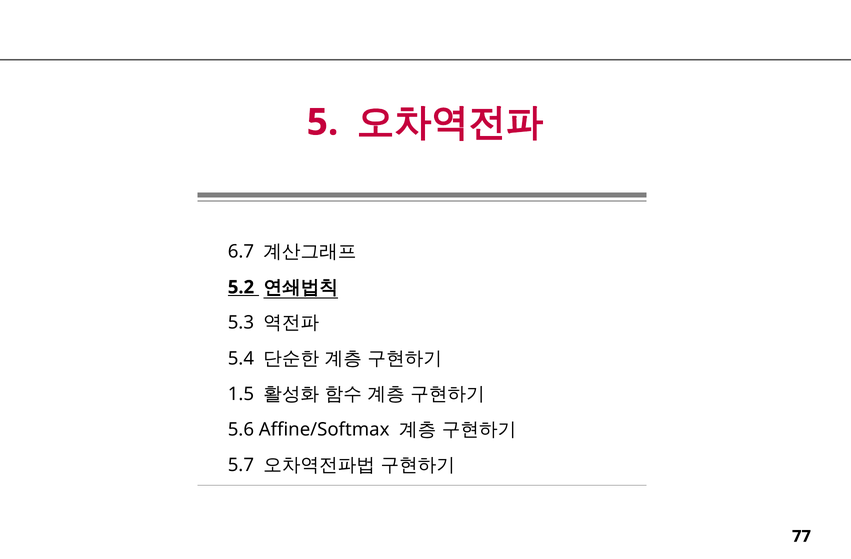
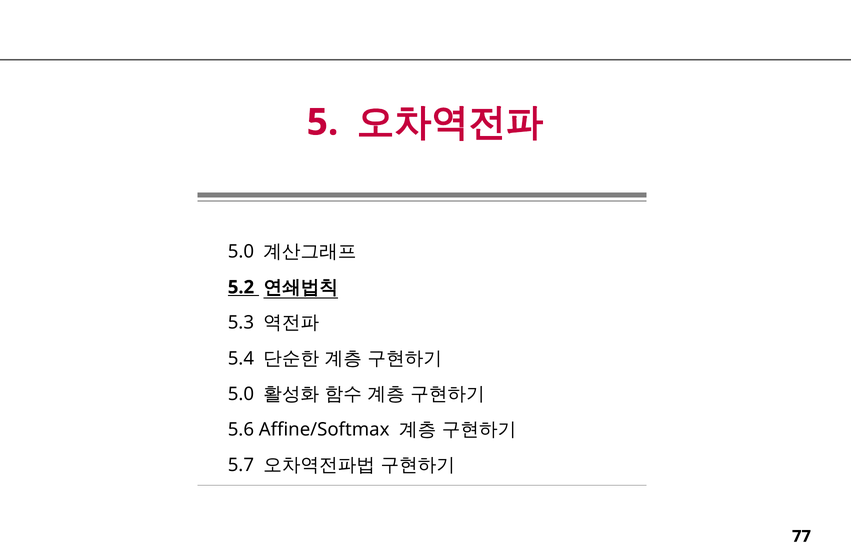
6.7 at (241, 252): 6.7 -> 5.0
1.5 at (241, 394): 1.5 -> 5.0
